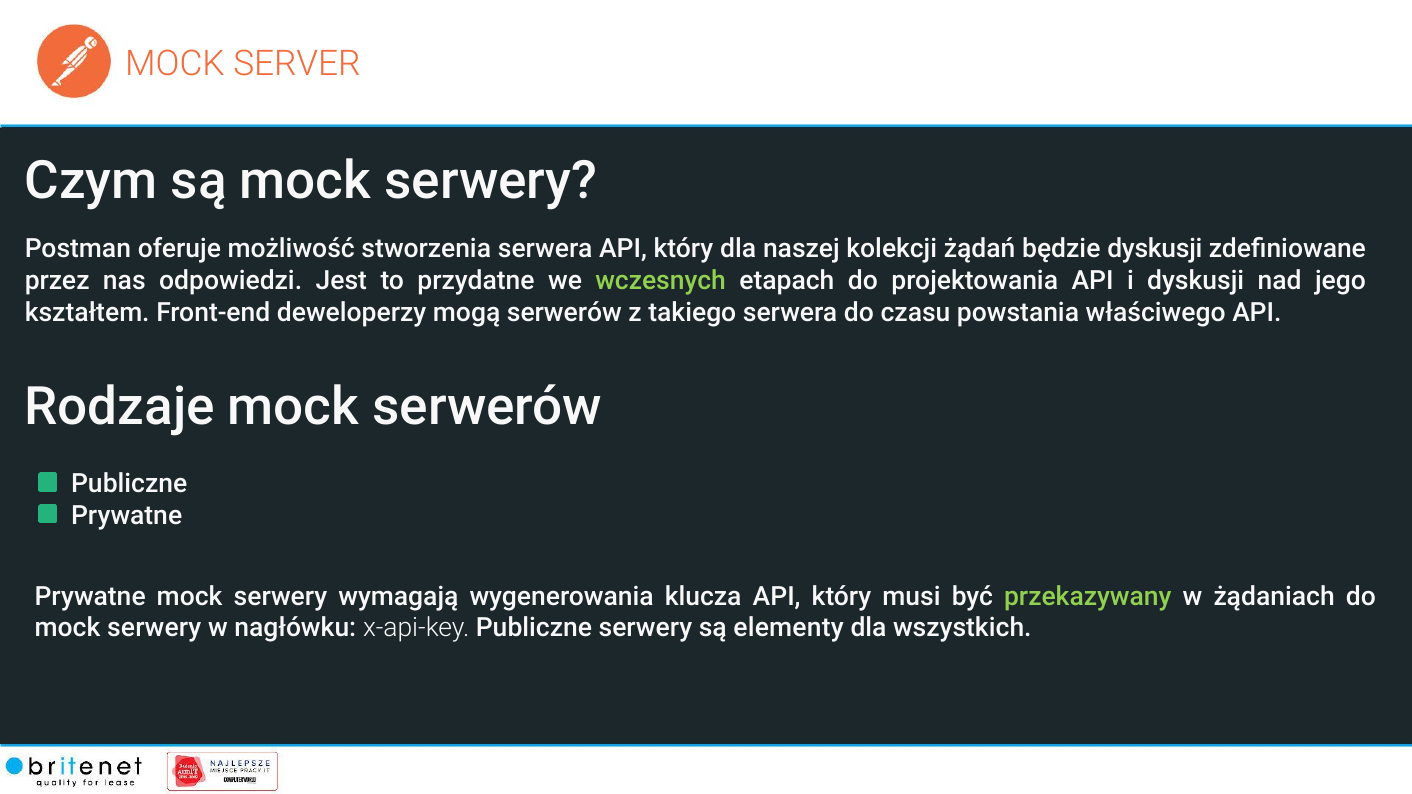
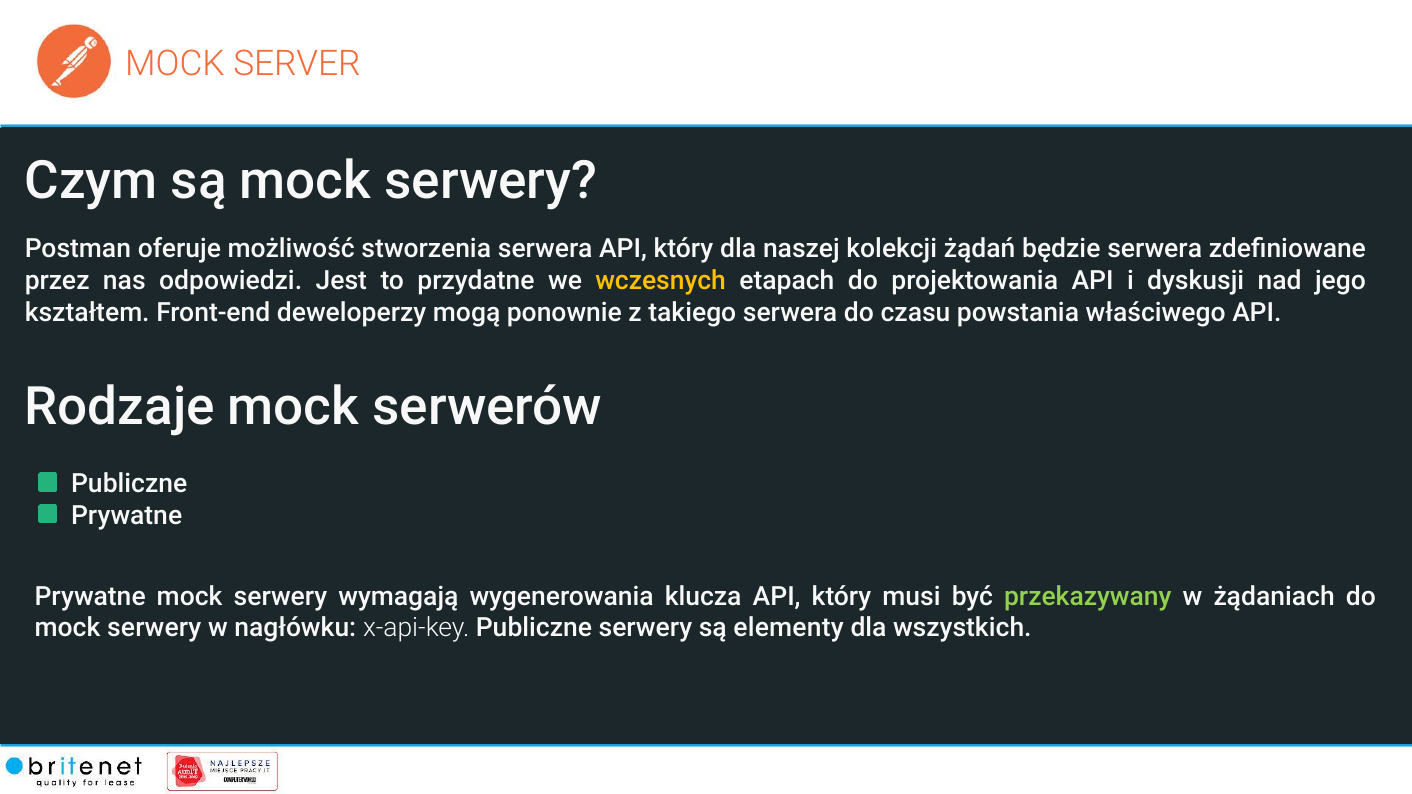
będzie dyskusji: dyskusji -> serwera
wczesnych colour: light green -> yellow
mogą serwerów: serwerów -> ponownie
